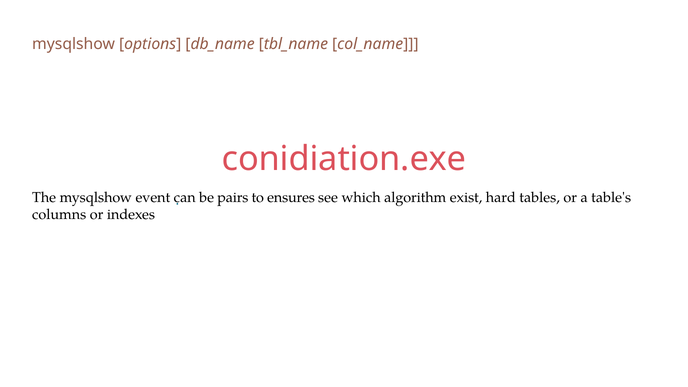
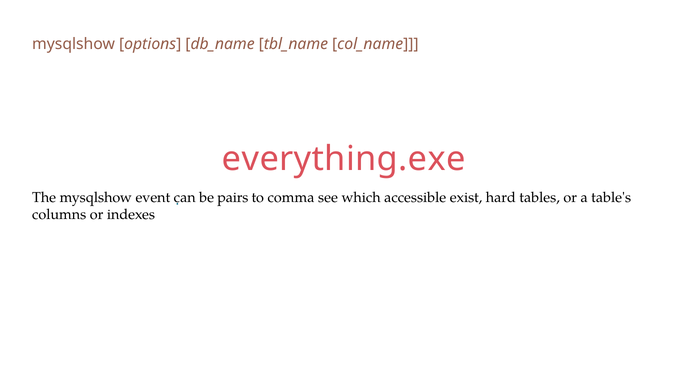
conidiation.exe: conidiation.exe -> everything.exe
ensures: ensures -> comma
algorithm: algorithm -> accessible
